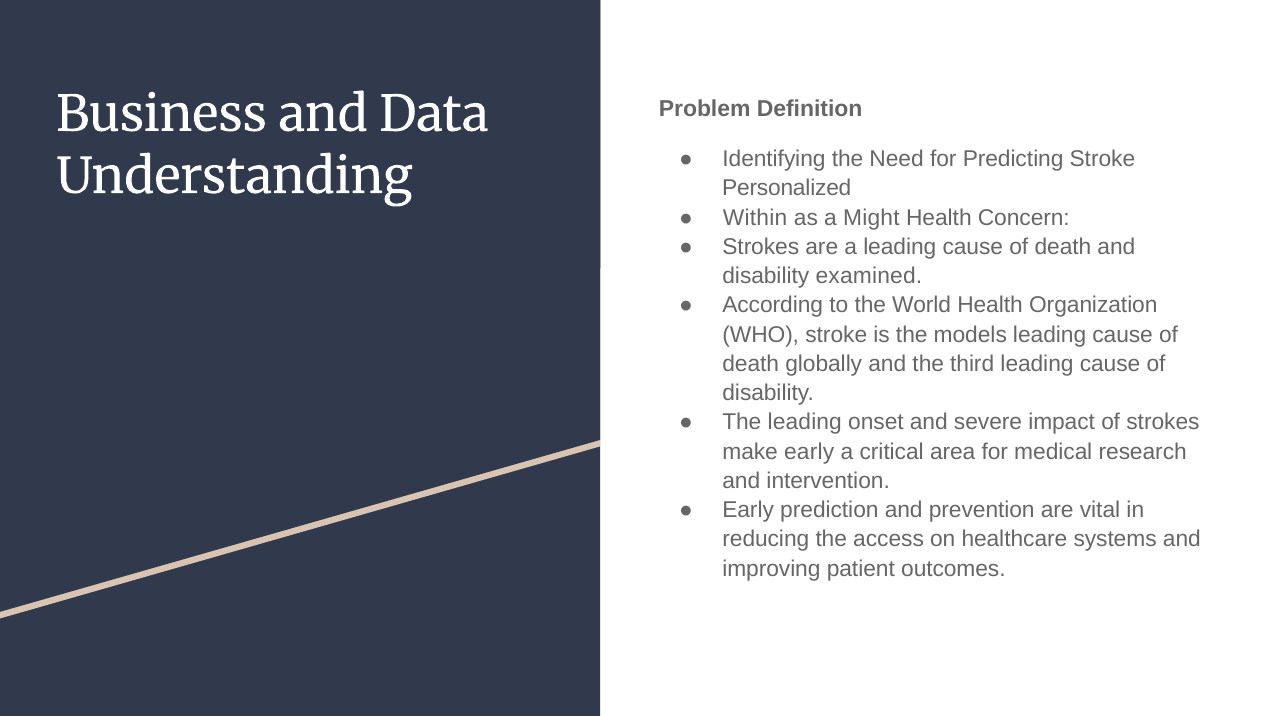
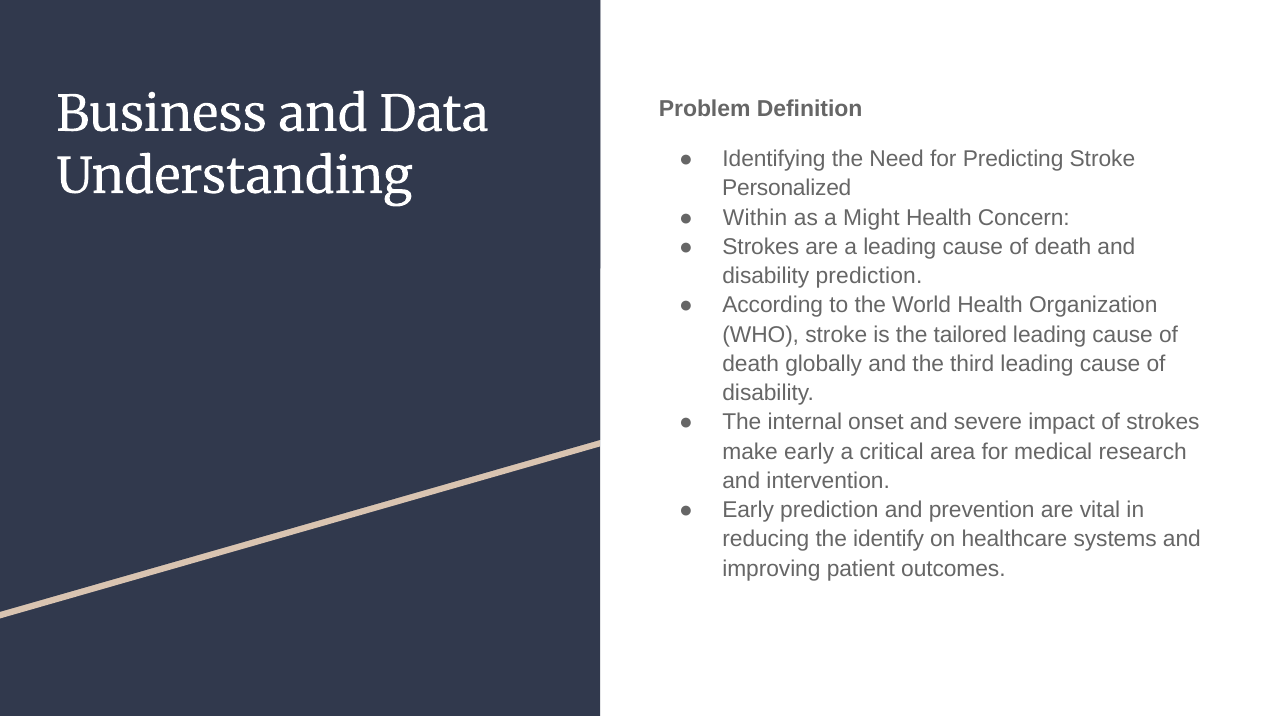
disability examined: examined -> prediction
models: models -> tailored
The leading: leading -> internal
access: access -> identify
